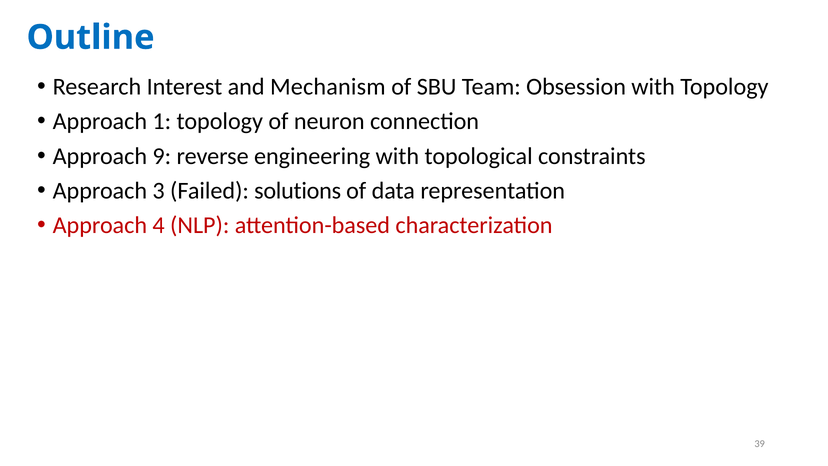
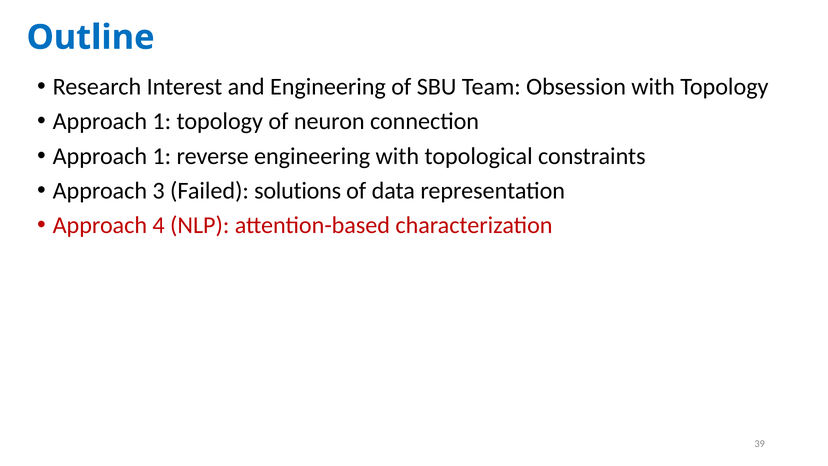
and Mechanism: Mechanism -> Engineering
9 at (162, 156): 9 -> 1
